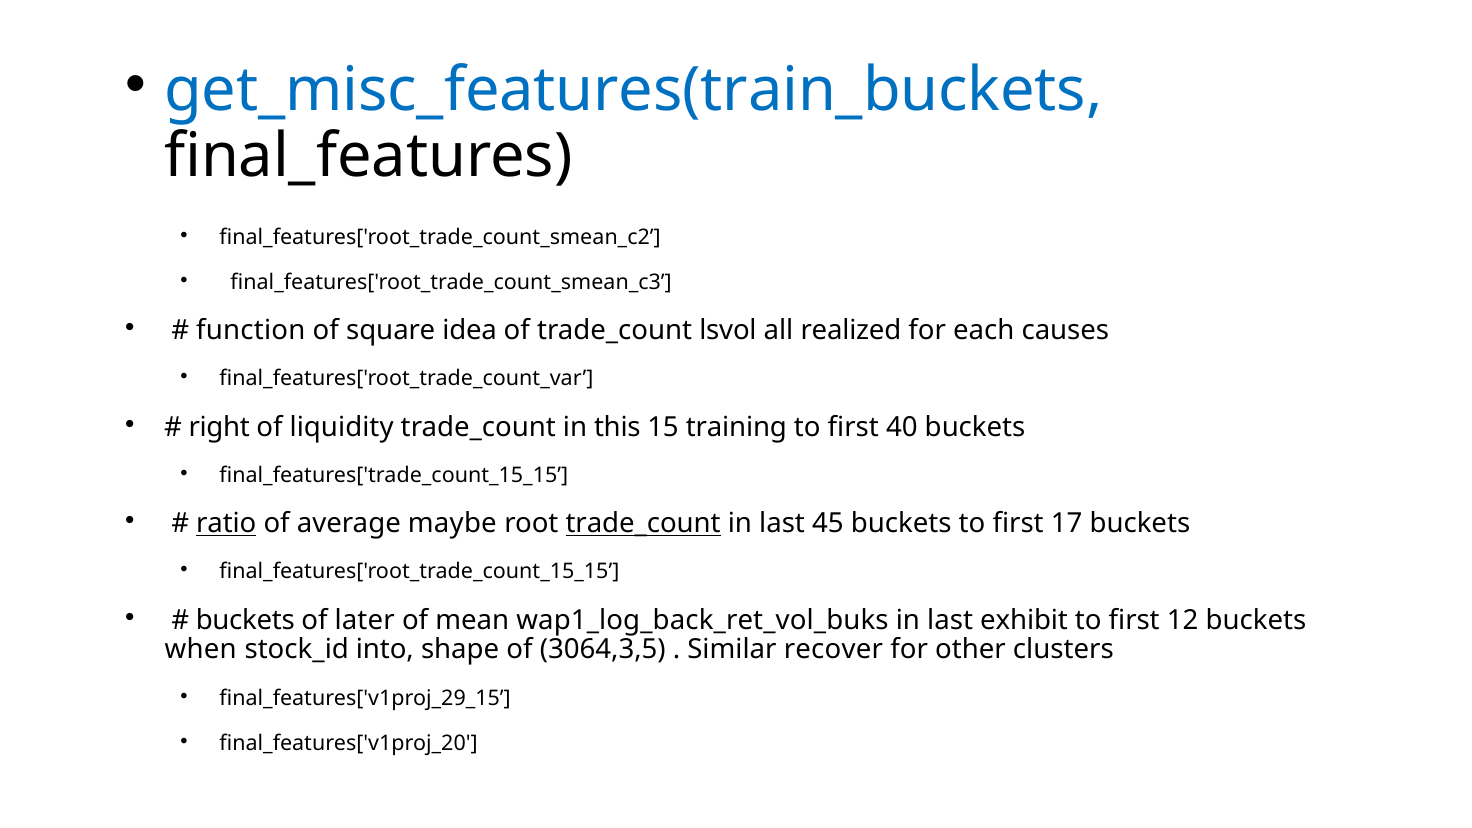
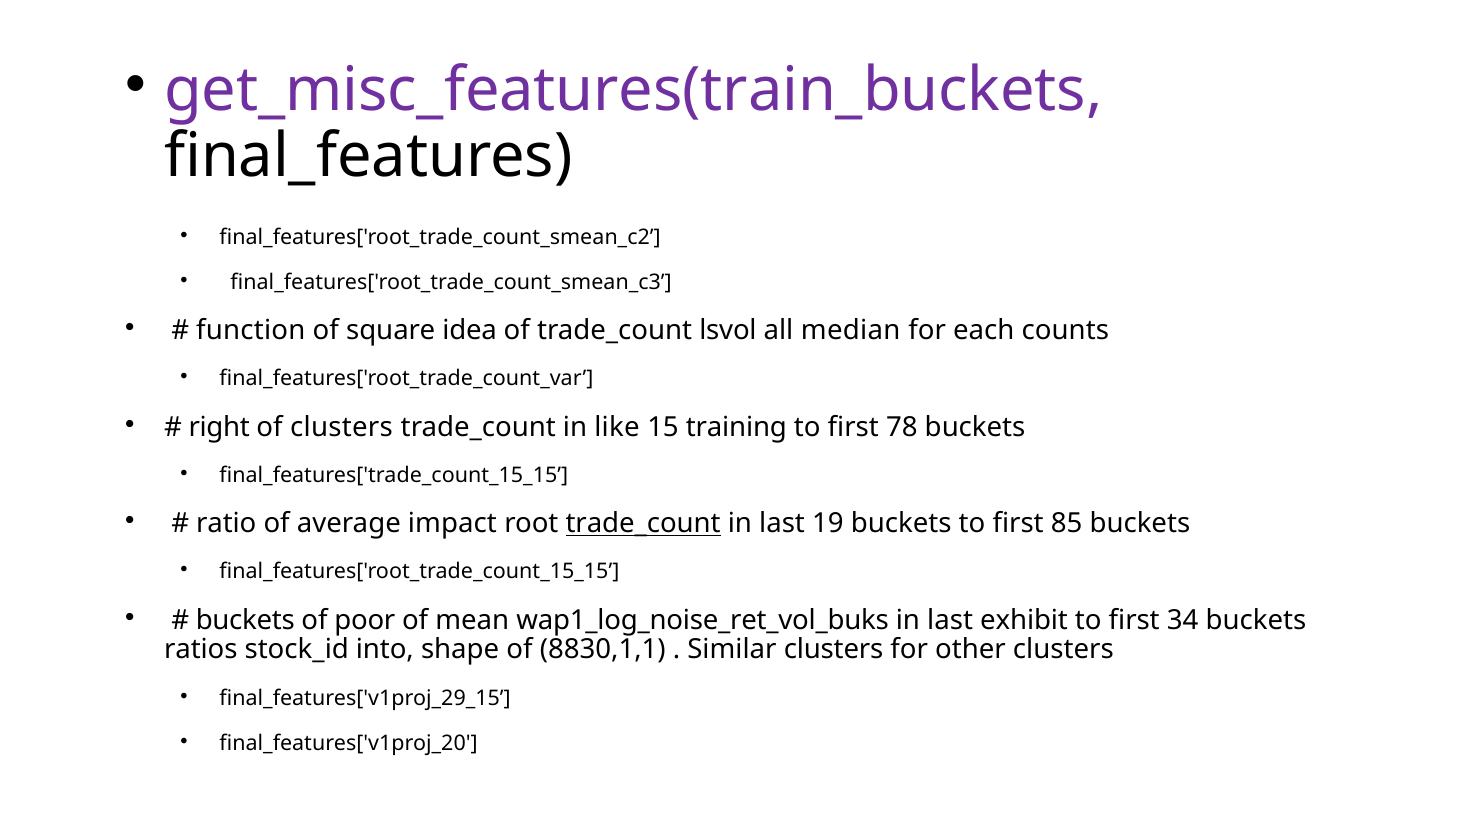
get_misc_features(train_buckets colour: blue -> purple
realized: realized -> median
causes: causes -> counts
of liquidity: liquidity -> clusters
this: this -> like
40: 40 -> 78
ratio underline: present -> none
maybe: maybe -> impact
45: 45 -> 19
17: 17 -> 85
later: later -> poor
wap1_log_back_ret_vol_buks: wap1_log_back_ret_vol_buks -> wap1_log_noise_ret_vol_buks
12: 12 -> 34
when: when -> ratios
3064,3,5: 3064,3,5 -> 8830,1,1
Similar recover: recover -> clusters
